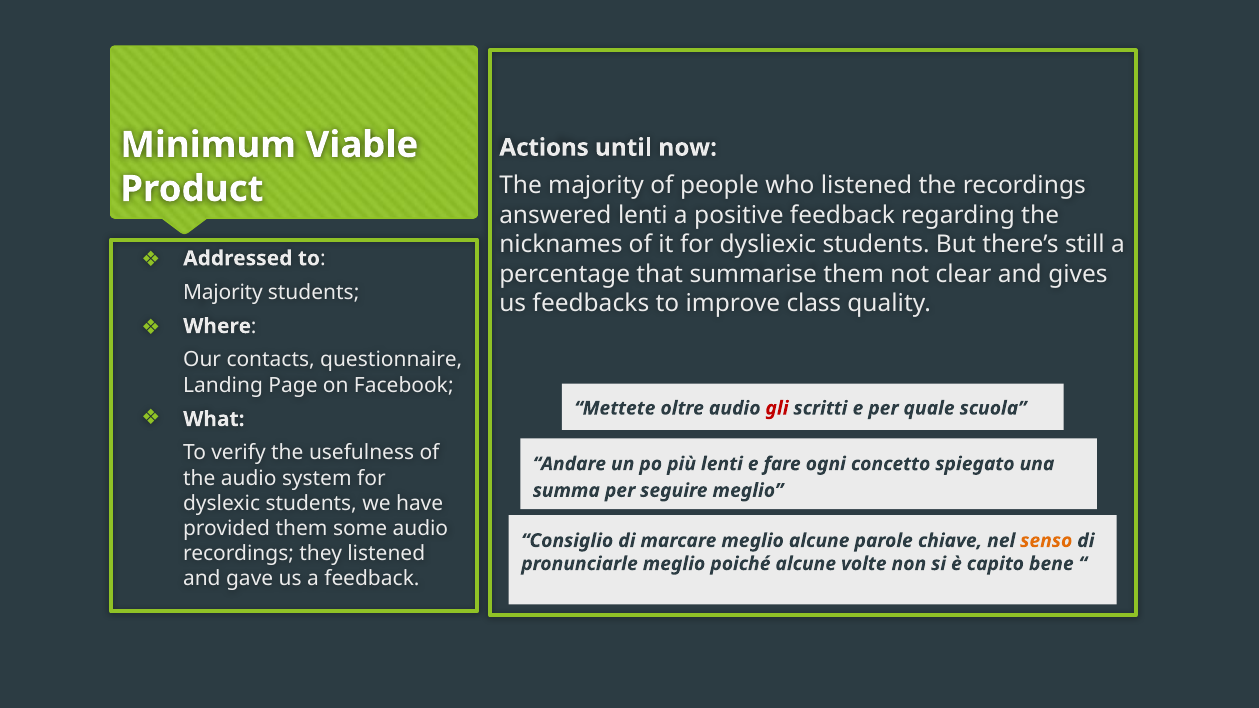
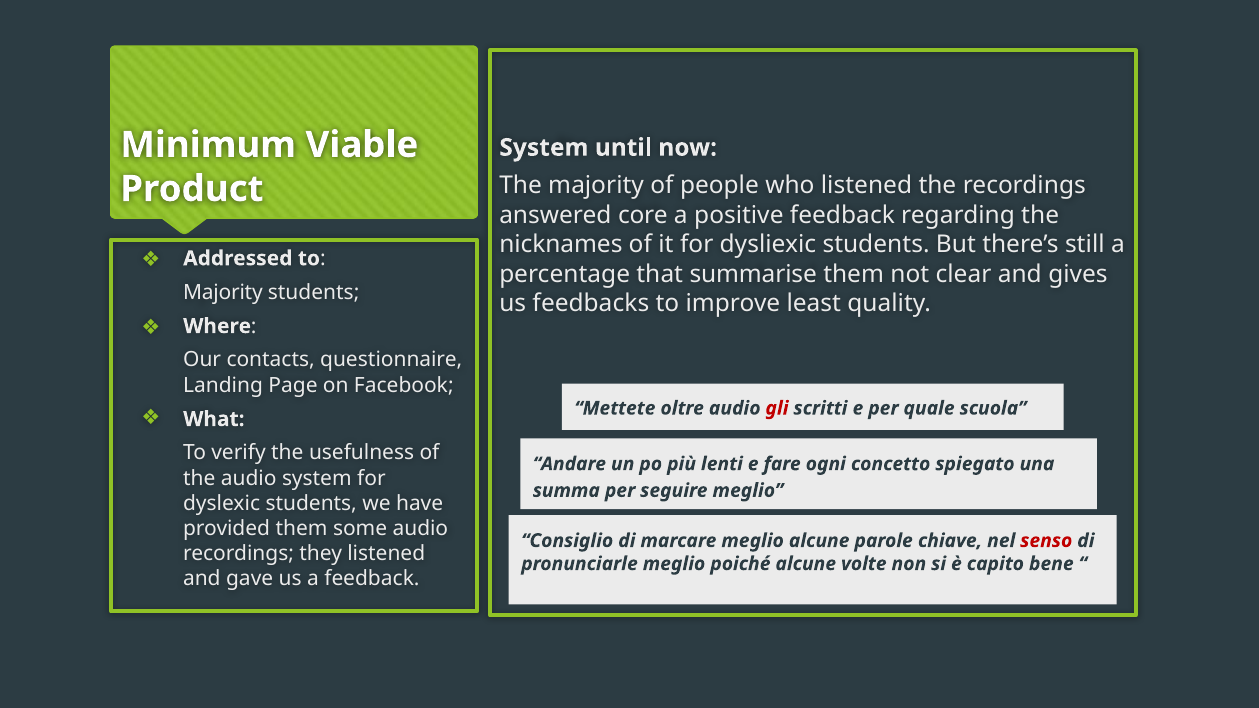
Actions at (544, 148): Actions -> System
answered lenti: lenti -> core
class: class -> least
senso colour: orange -> red
